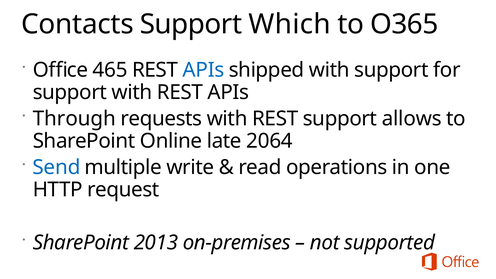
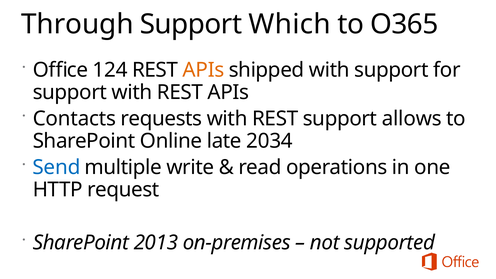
Contacts: Contacts -> Through
465: 465 -> 124
APIs at (204, 70) colour: blue -> orange
Through: Through -> Contacts
2064: 2064 -> 2034
